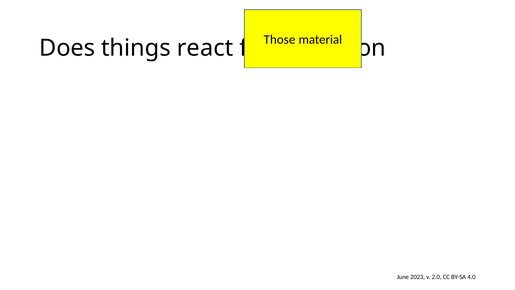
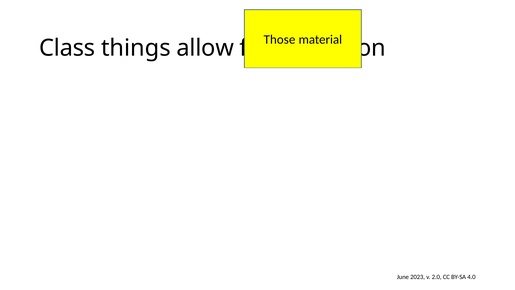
Does: Does -> Class
react: react -> allow
